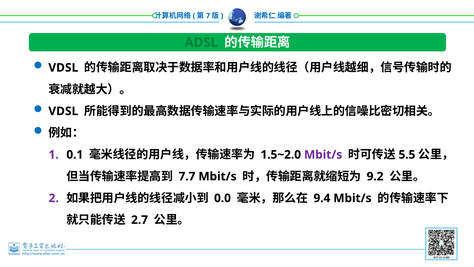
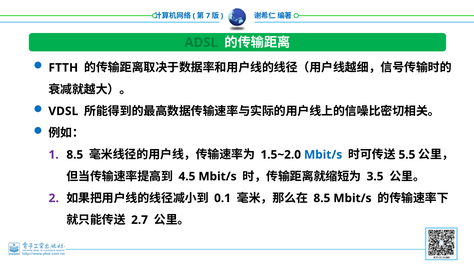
VDSL at (63, 68): VDSL -> FTTH
0.1 at (75, 154): 0.1 -> 8.5
Mbit/s at (323, 154) colour: purple -> blue
7.7: 7.7 -> 4.5
9.2: 9.2 -> 3.5
0.0: 0.0 -> 0.1
9.4 at (322, 198): 9.4 -> 8.5
